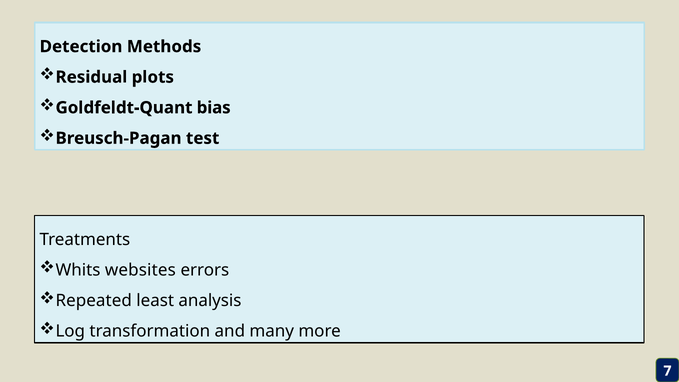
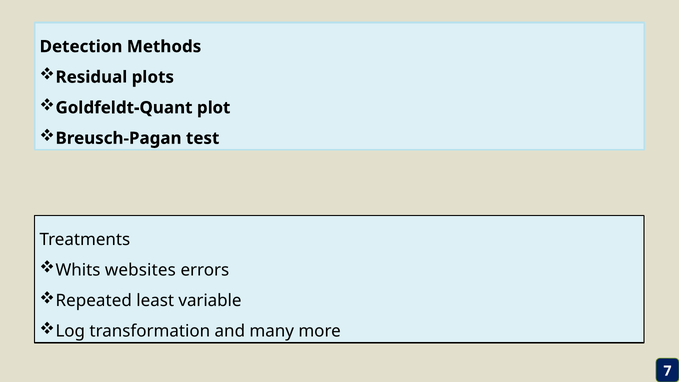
bias: bias -> plot
analysis: analysis -> variable
